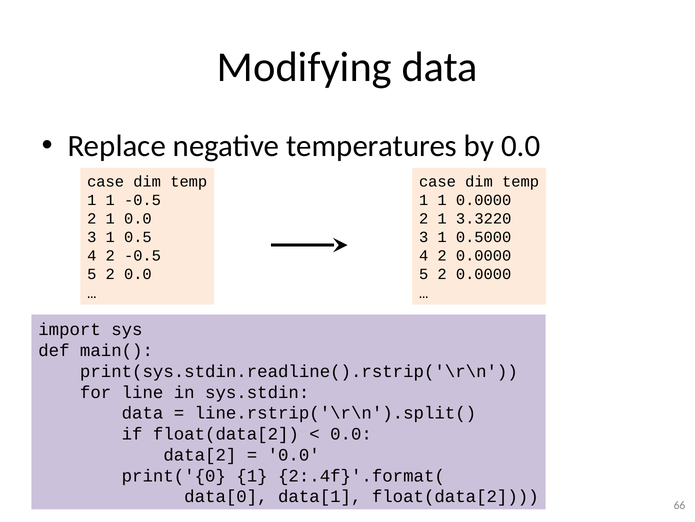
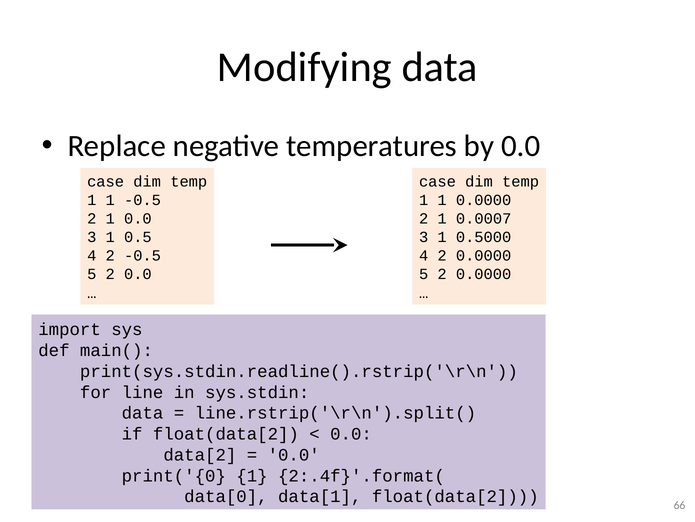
3.3220: 3.3220 -> 0.0007
